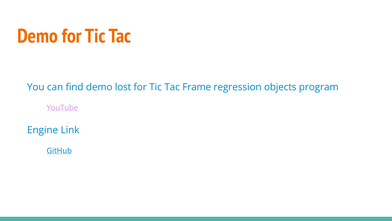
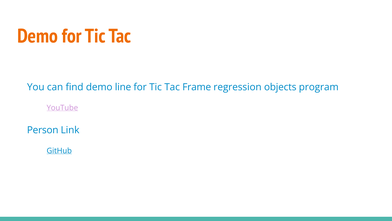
lost: lost -> line
Engine: Engine -> Person
